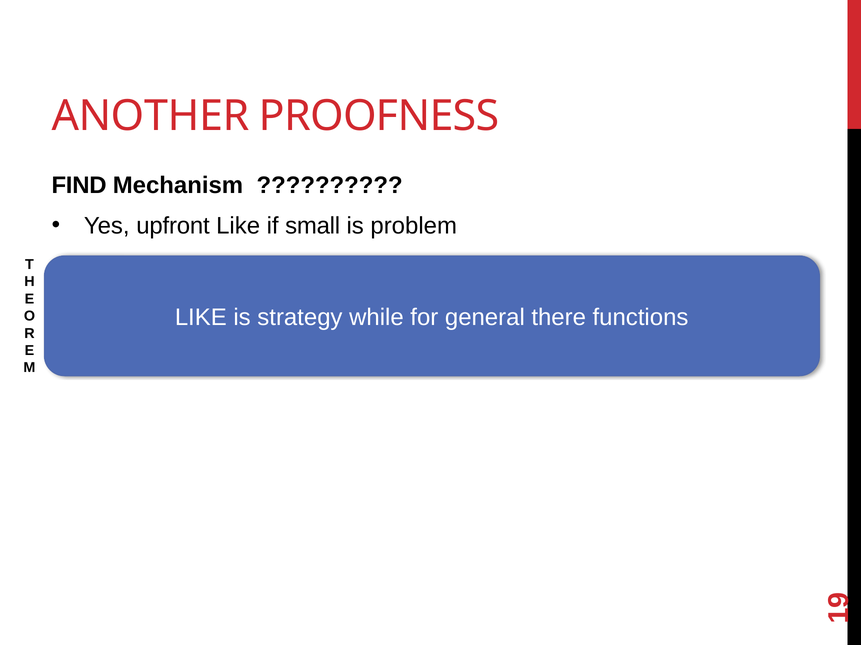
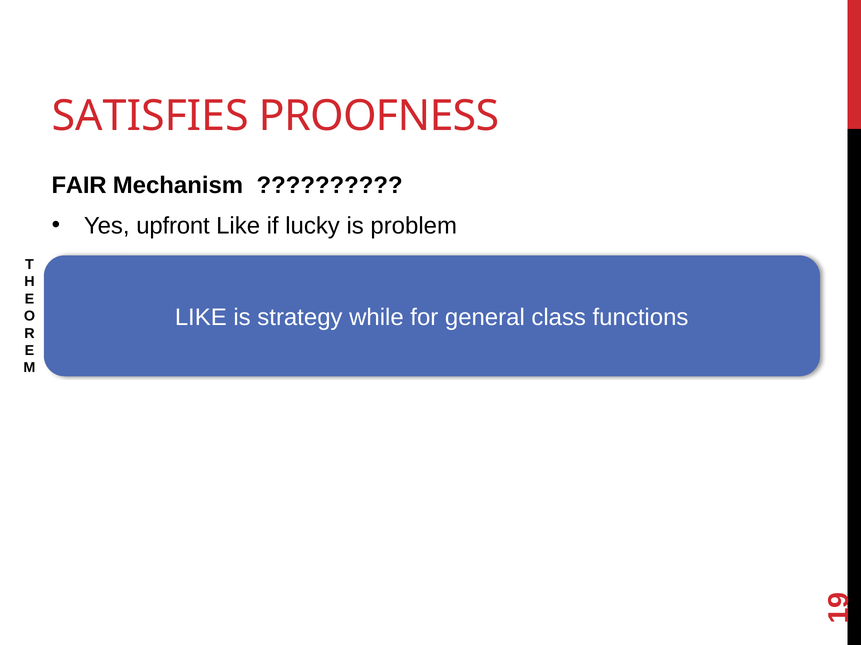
ANOTHER: ANOTHER -> SATISFIES
FIND: FIND -> FAIR
small: small -> lucky
there: there -> class
